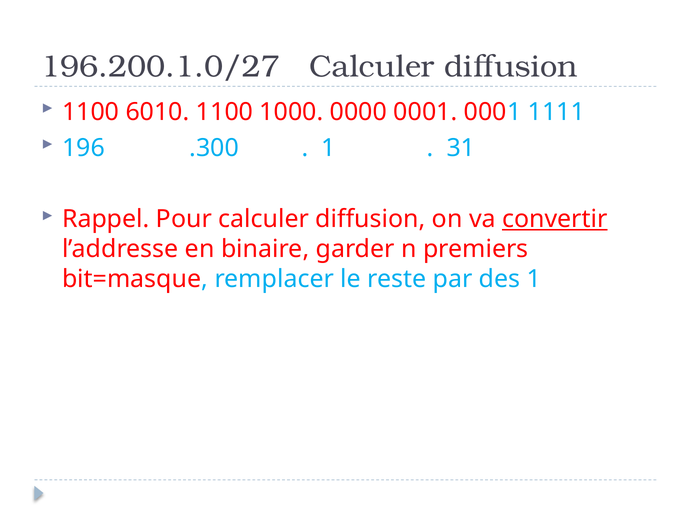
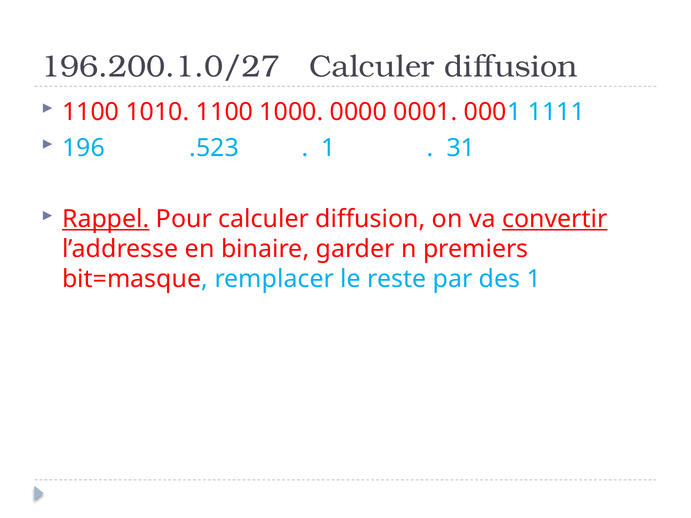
6010: 6010 -> 1010
.300: .300 -> .523
Rappel underline: none -> present
